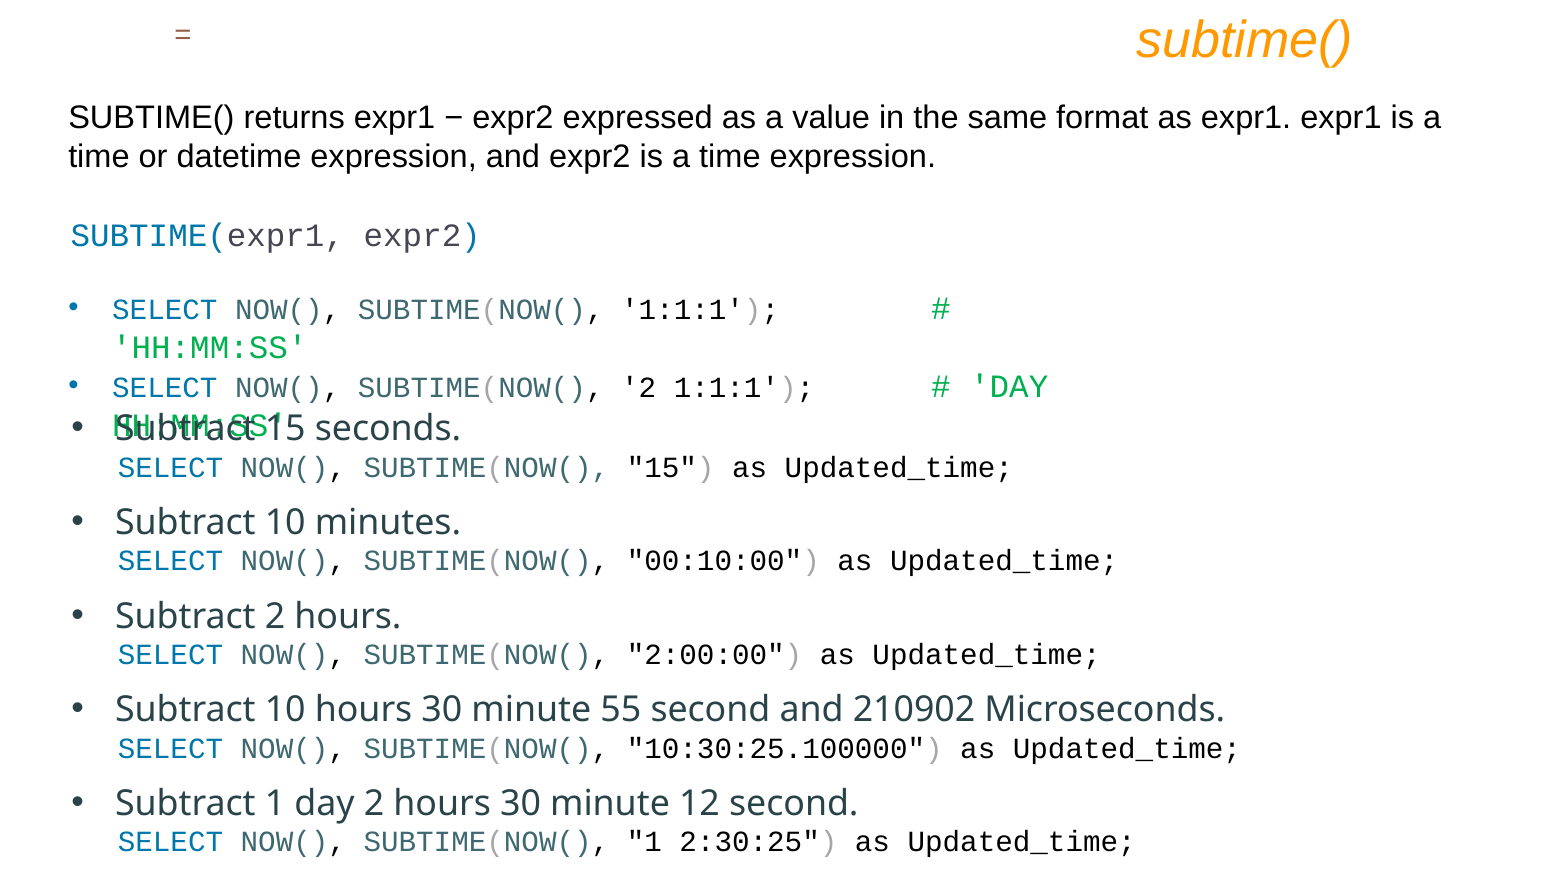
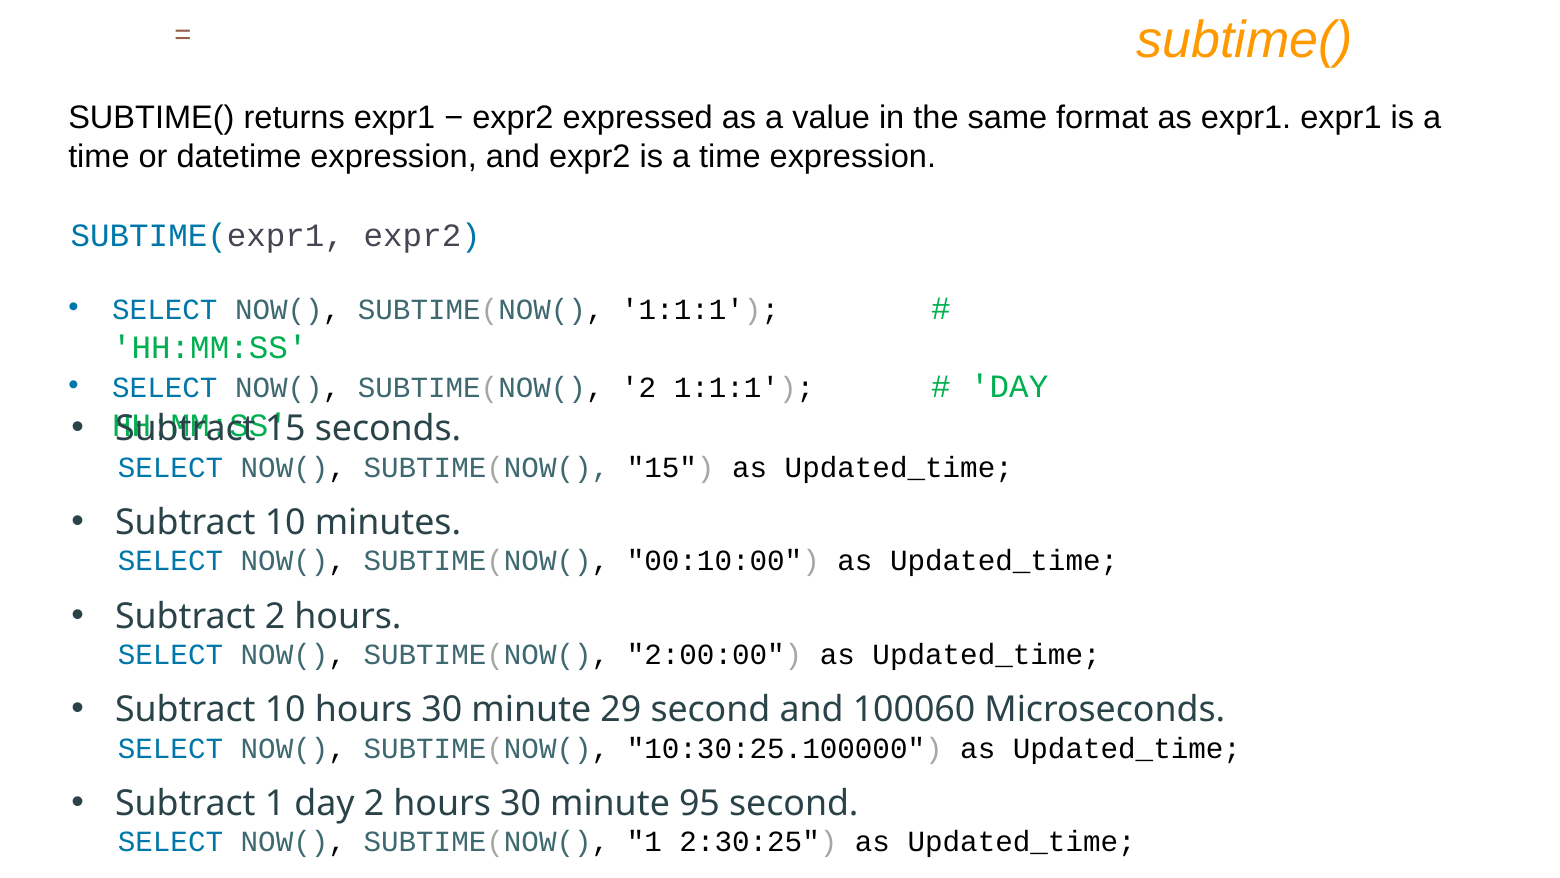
55: 55 -> 29
210902: 210902 -> 100060
12: 12 -> 95
